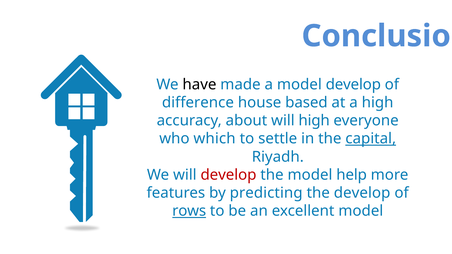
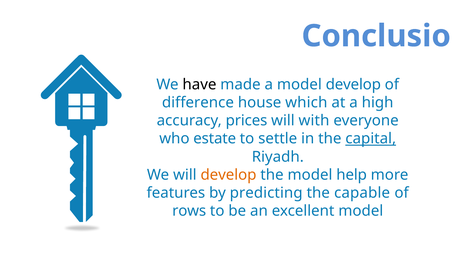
based: based -> which
about: about -> prices
will high: high -> with
which: which -> estate
develop at (229, 175) colour: red -> orange
the develop: develop -> capable
rows underline: present -> none
